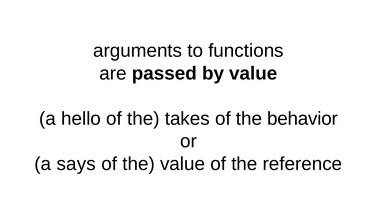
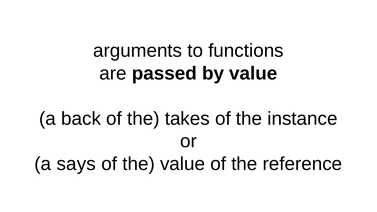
hello: hello -> back
behavior: behavior -> instance
